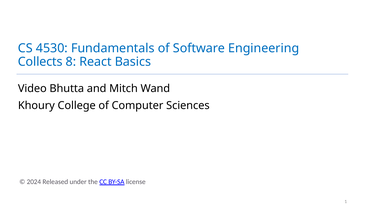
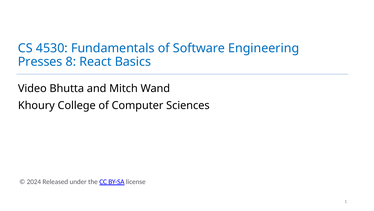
Collects: Collects -> Presses
